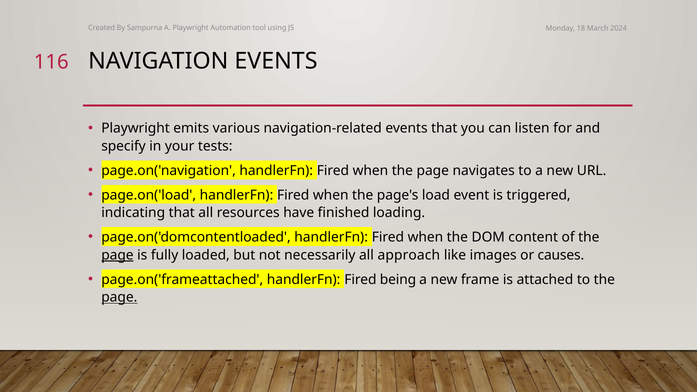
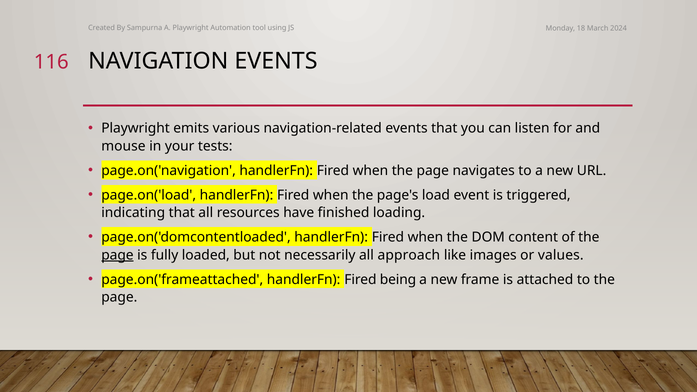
specify: specify -> mouse
causes: causes -> values
page at (119, 297) underline: present -> none
